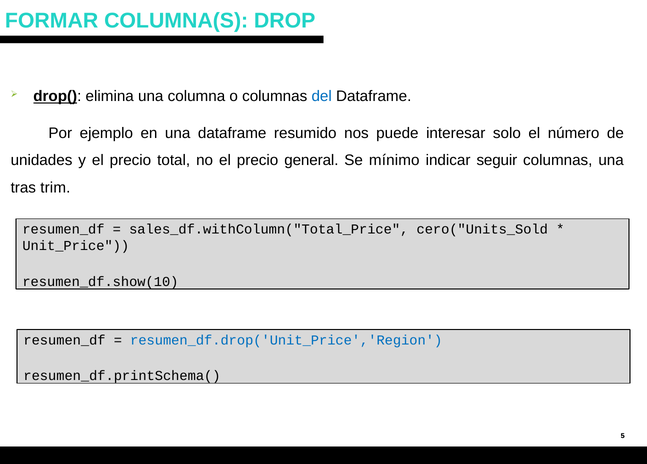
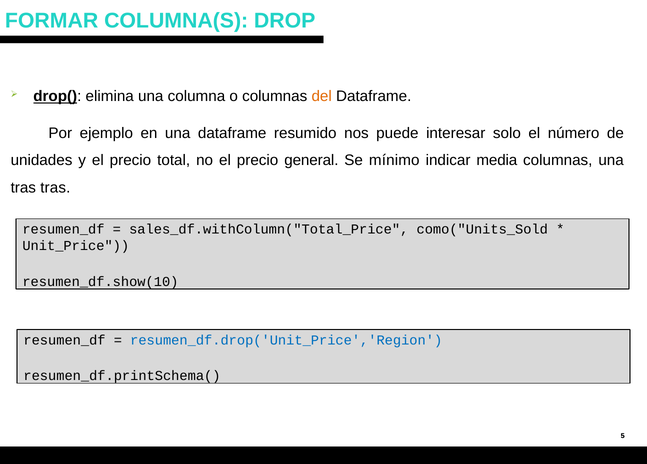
del colour: blue -> orange
seguir: seguir -> media
tras trim: trim -> tras
cero("Units_Sold: cero("Units_Sold -> como("Units_Sold
